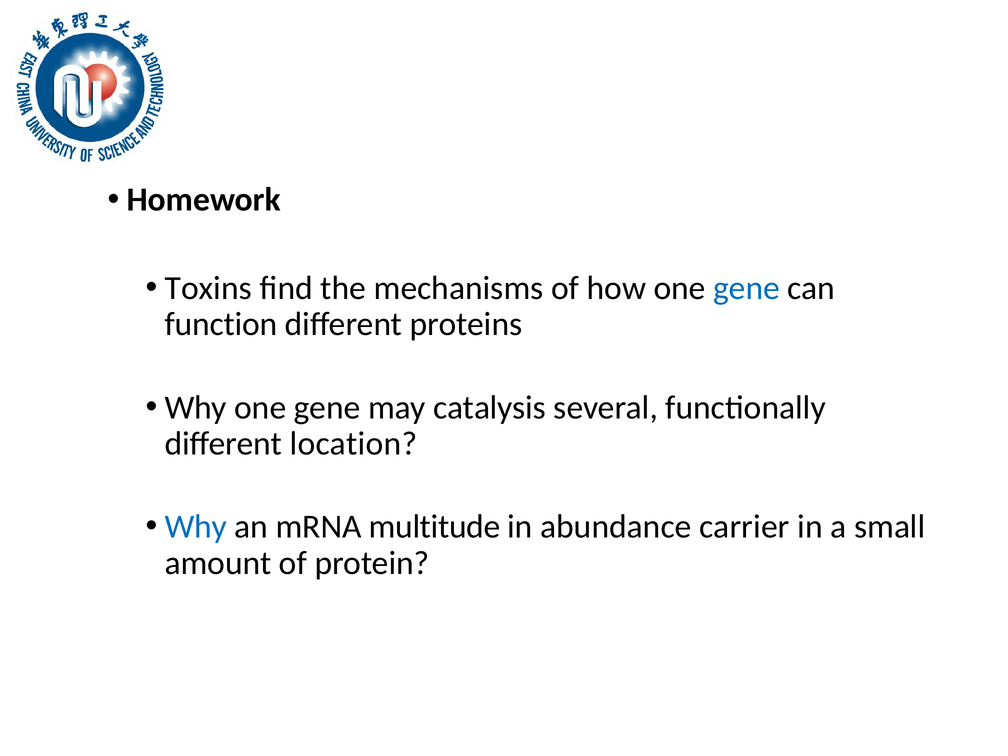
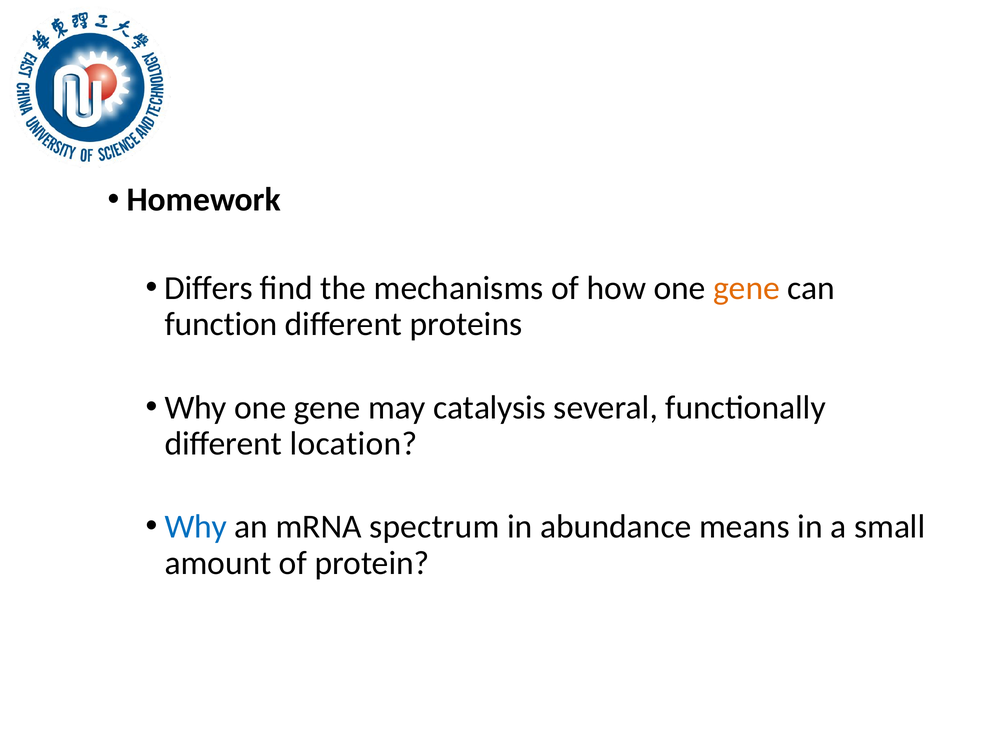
Toxins: Toxins -> Differs
gene at (747, 288) colour: blue -> orange
multitude: multitude -> spectrum
carrier: carrier -> means
